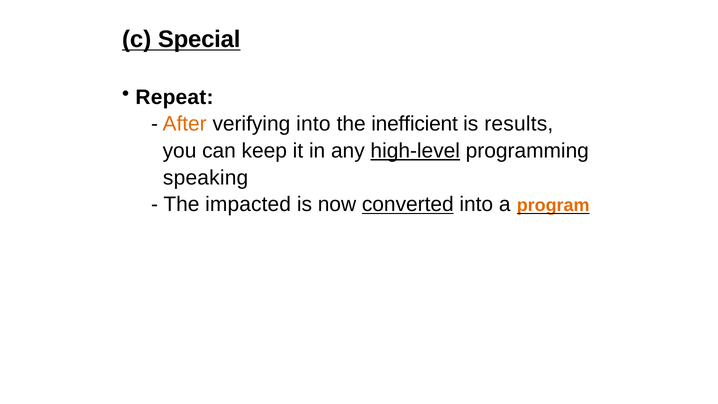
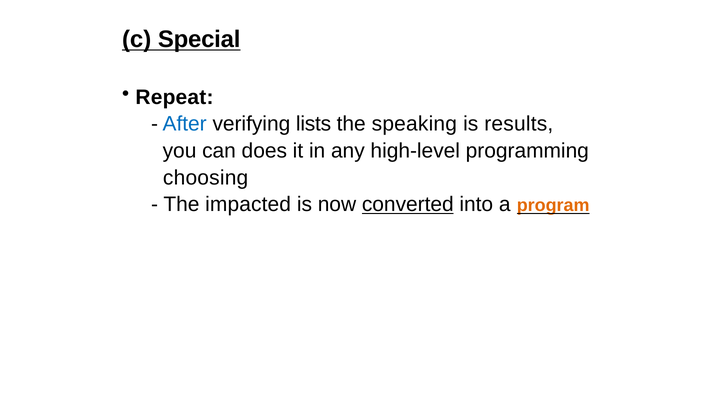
After colour: orange -> blue
verifying into: into -> lists
inefﬁcient: inefﬁcient -> speaking
keep: keep -> does
high-level underline: present -> none
speaking: speaking -> choosing
